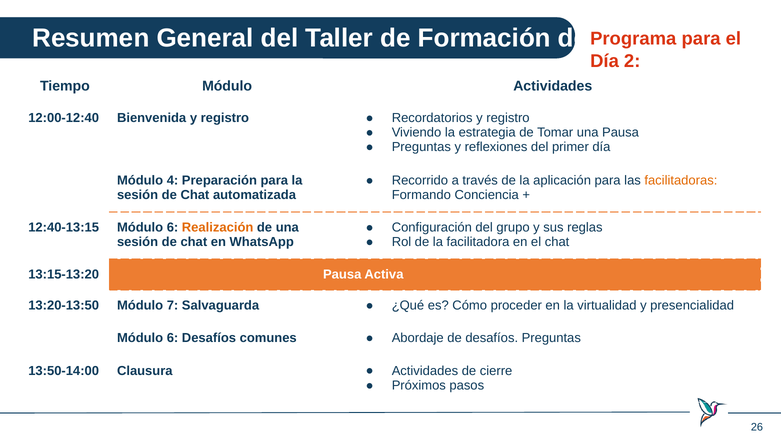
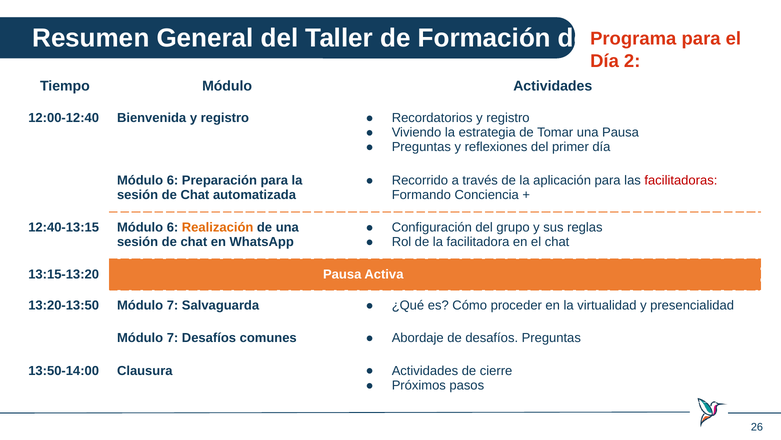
facilitadoras colour: orange -> red
4 at (173, 180): 4 -> 6
6 at (173, 338): 6 -> 7
